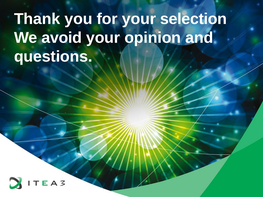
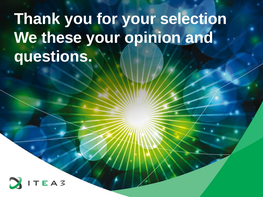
avoid: avoid -> these
